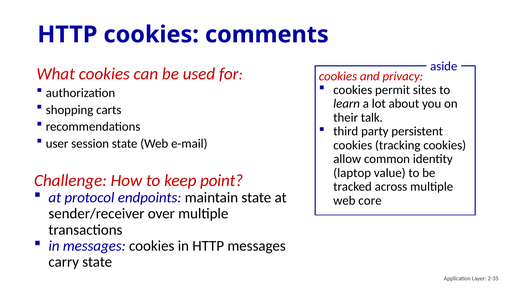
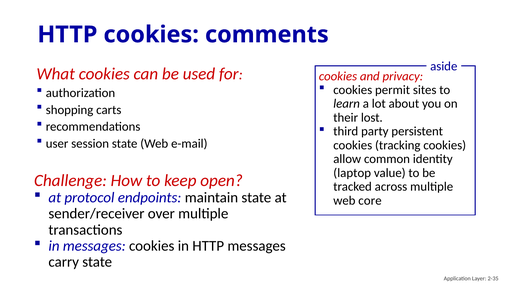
talk: talk -> lost
point: point -> open
